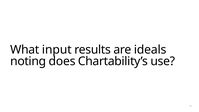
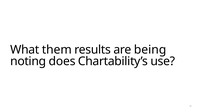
input: input -> them
ideals: ideals -> being
